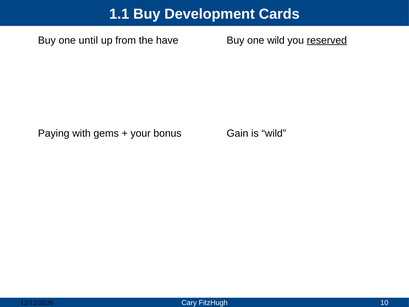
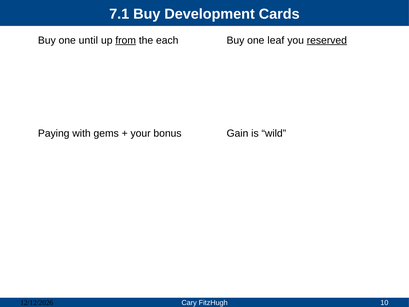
1.1: 1.1 -> 7.1
from underline: none -> present
have: have -> each
one wild: wild -> leaf
